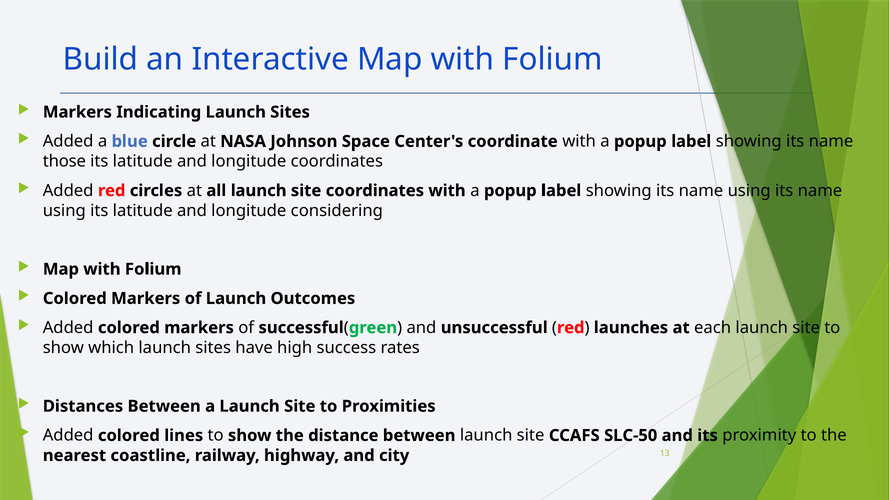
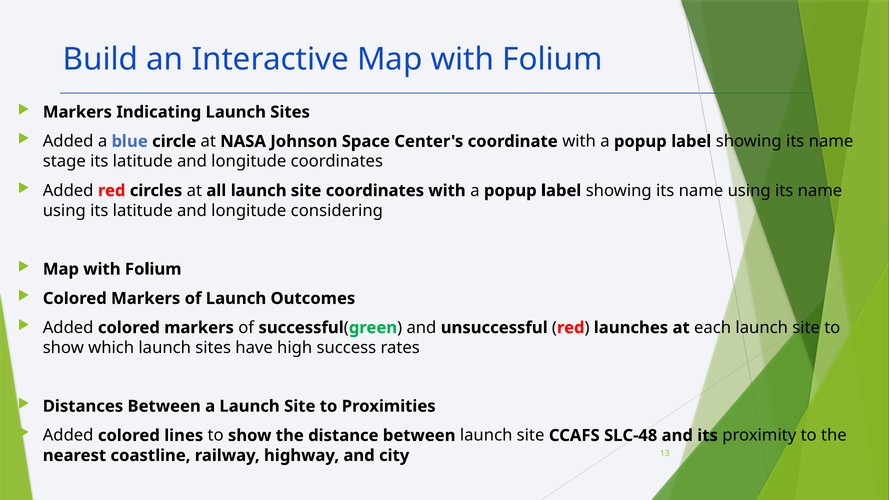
those: those -> stage
SLC-50: SLC-50 -> SLC-48
